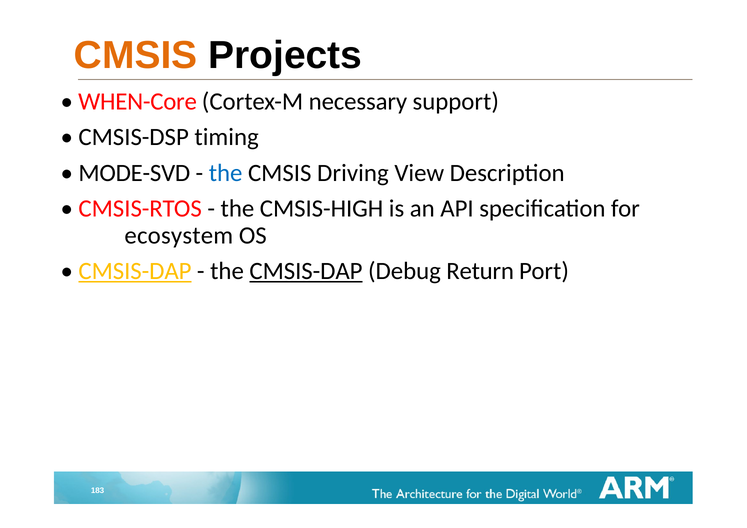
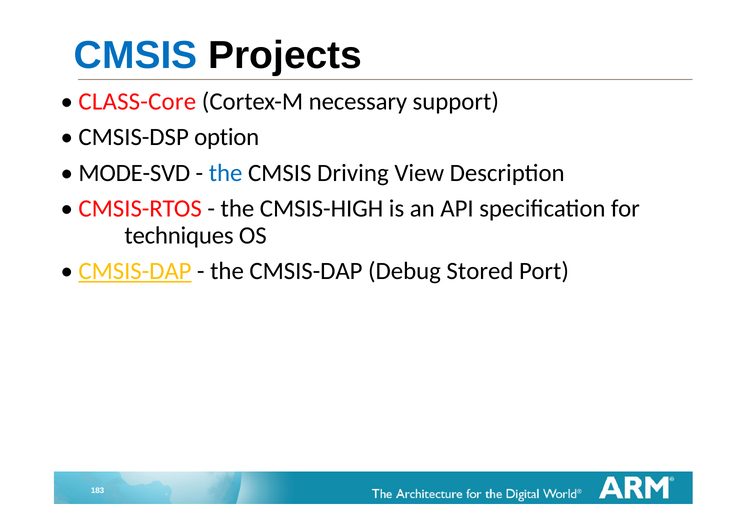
CMSIS at (136, 55) colour: orange -> blue
WHEN-Core: WHEN-Core -> CLASS-Core
timing: timing -> option
ecosystem: ecosystem -> techniques
CMSIS-DAP at (306, 271) underline: present -> none
Return: Return -> Stored
